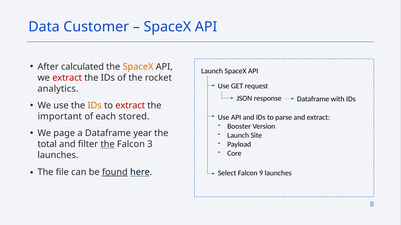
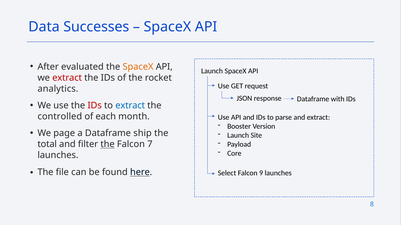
Customer: Customer -> Successes
calculated: calculated -> evaluated
IDs at (95, 106) colour: orange -> red
extract at (130, 106) colour: red -> blue
important: important -> controlled
stored: stored -> month
year: year -> ship
3: 3 -> 7
found underline: present -> none
